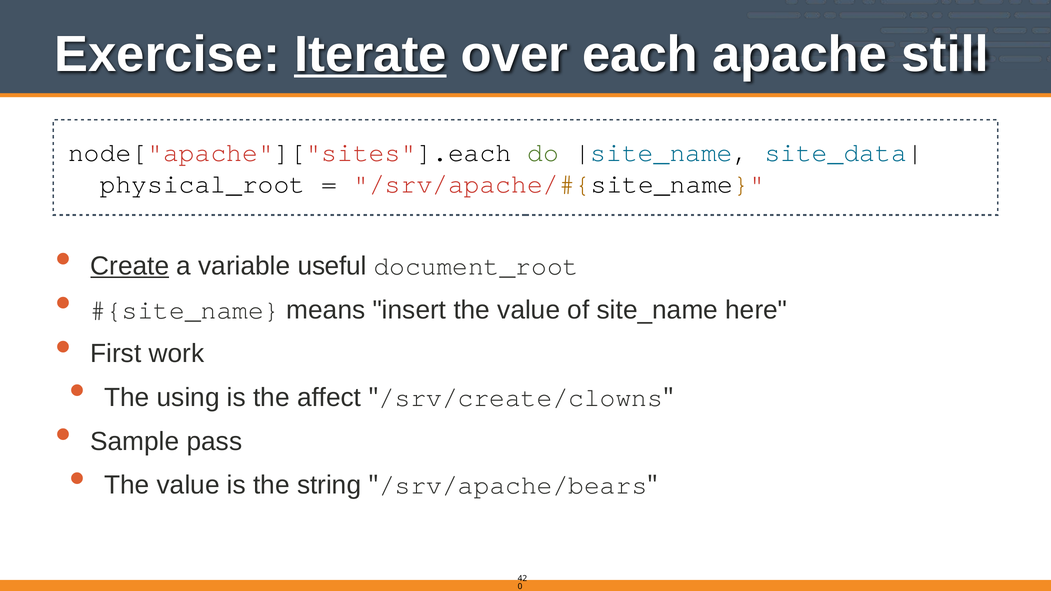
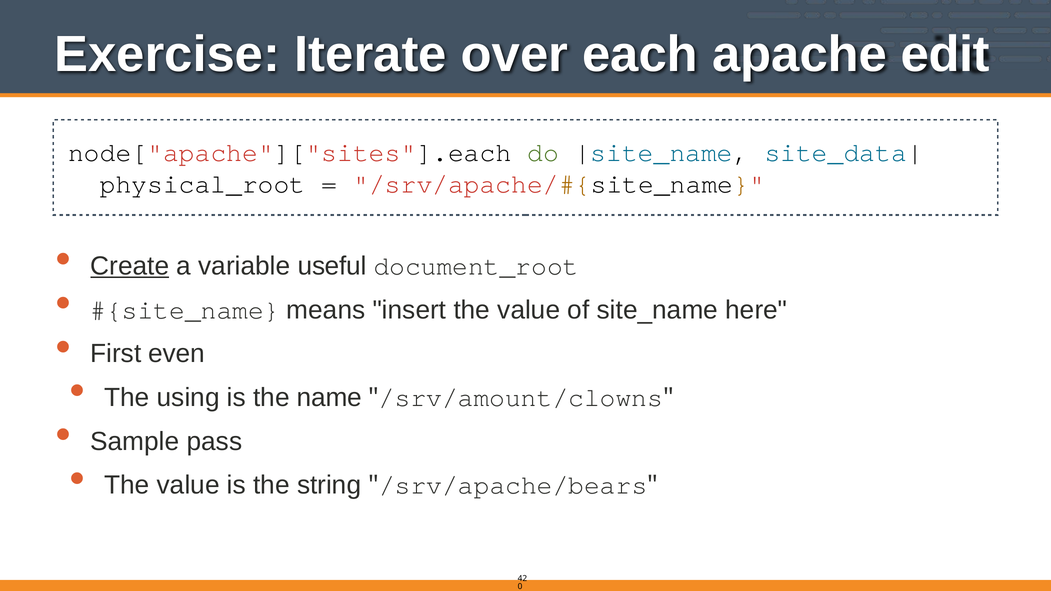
Iterate underline: present -> none
still: still -> edit
work: work -> even
affect: affect -> name
/srv/create/clowns: /srv/create/clowns -> /srv/amount/clowns
